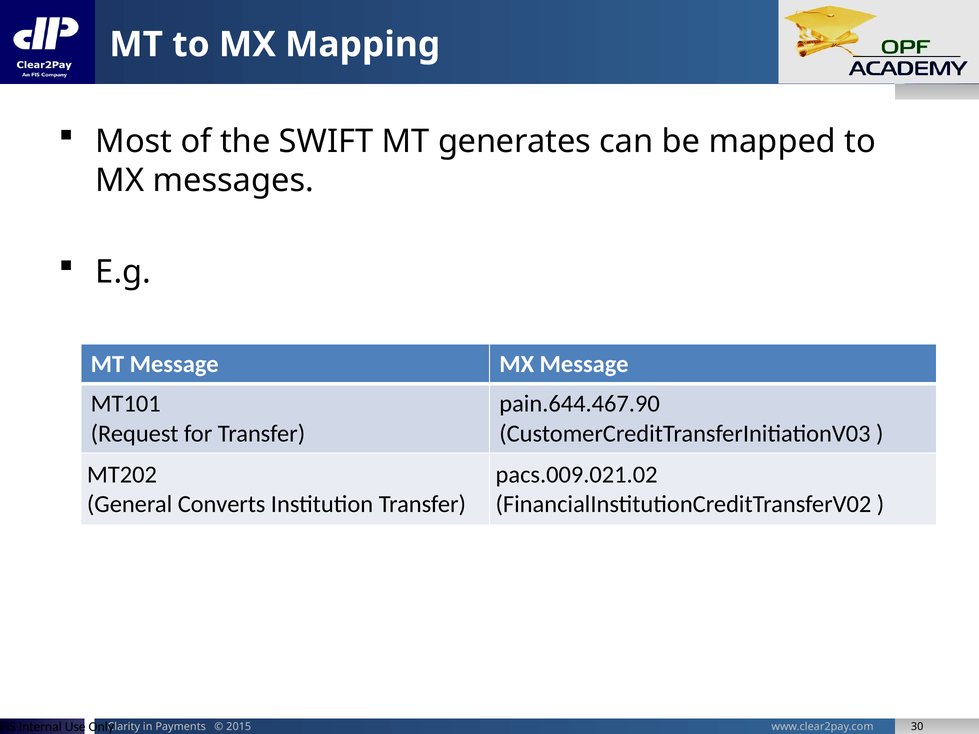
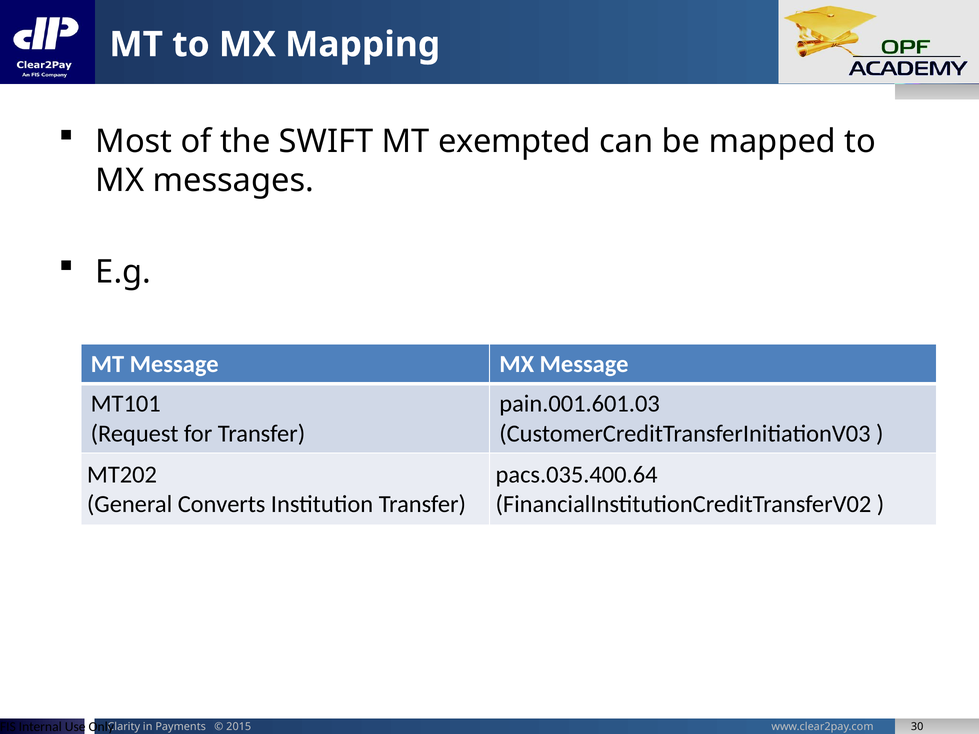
generates: generates -> exempted
pain.644.467.90: pain.644.467.90 -> pain.001.601.03
pacs.009.021.02: pacs.009.021.02 -> pacs.035.400.64
